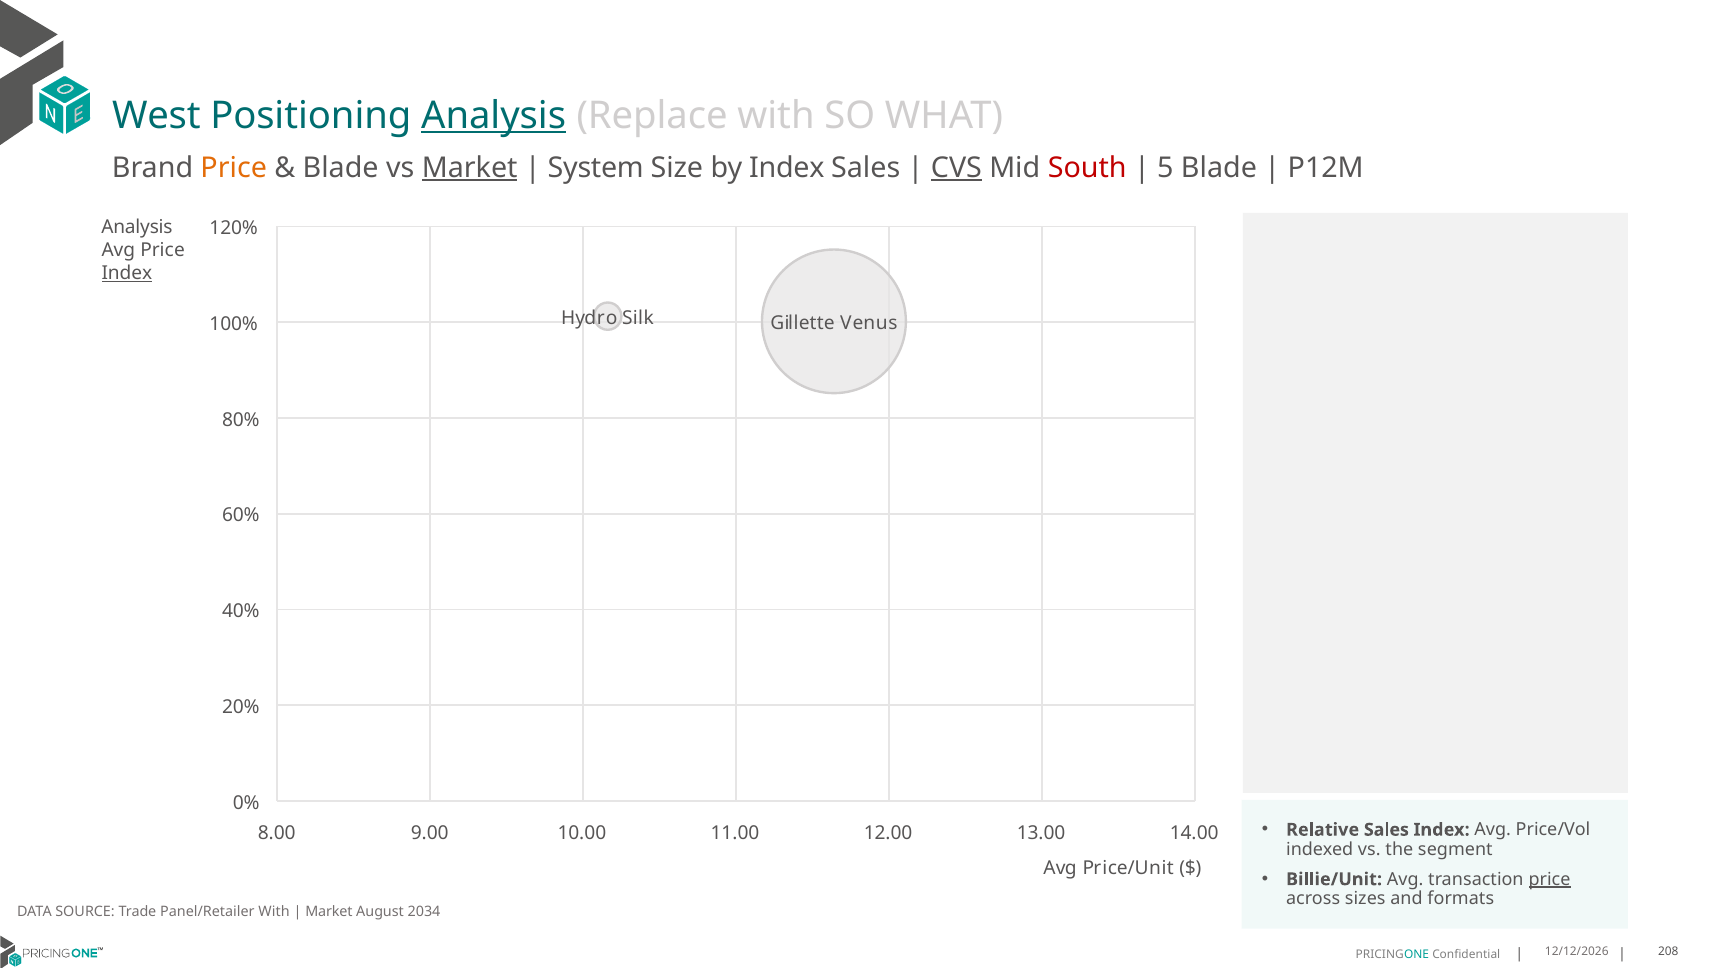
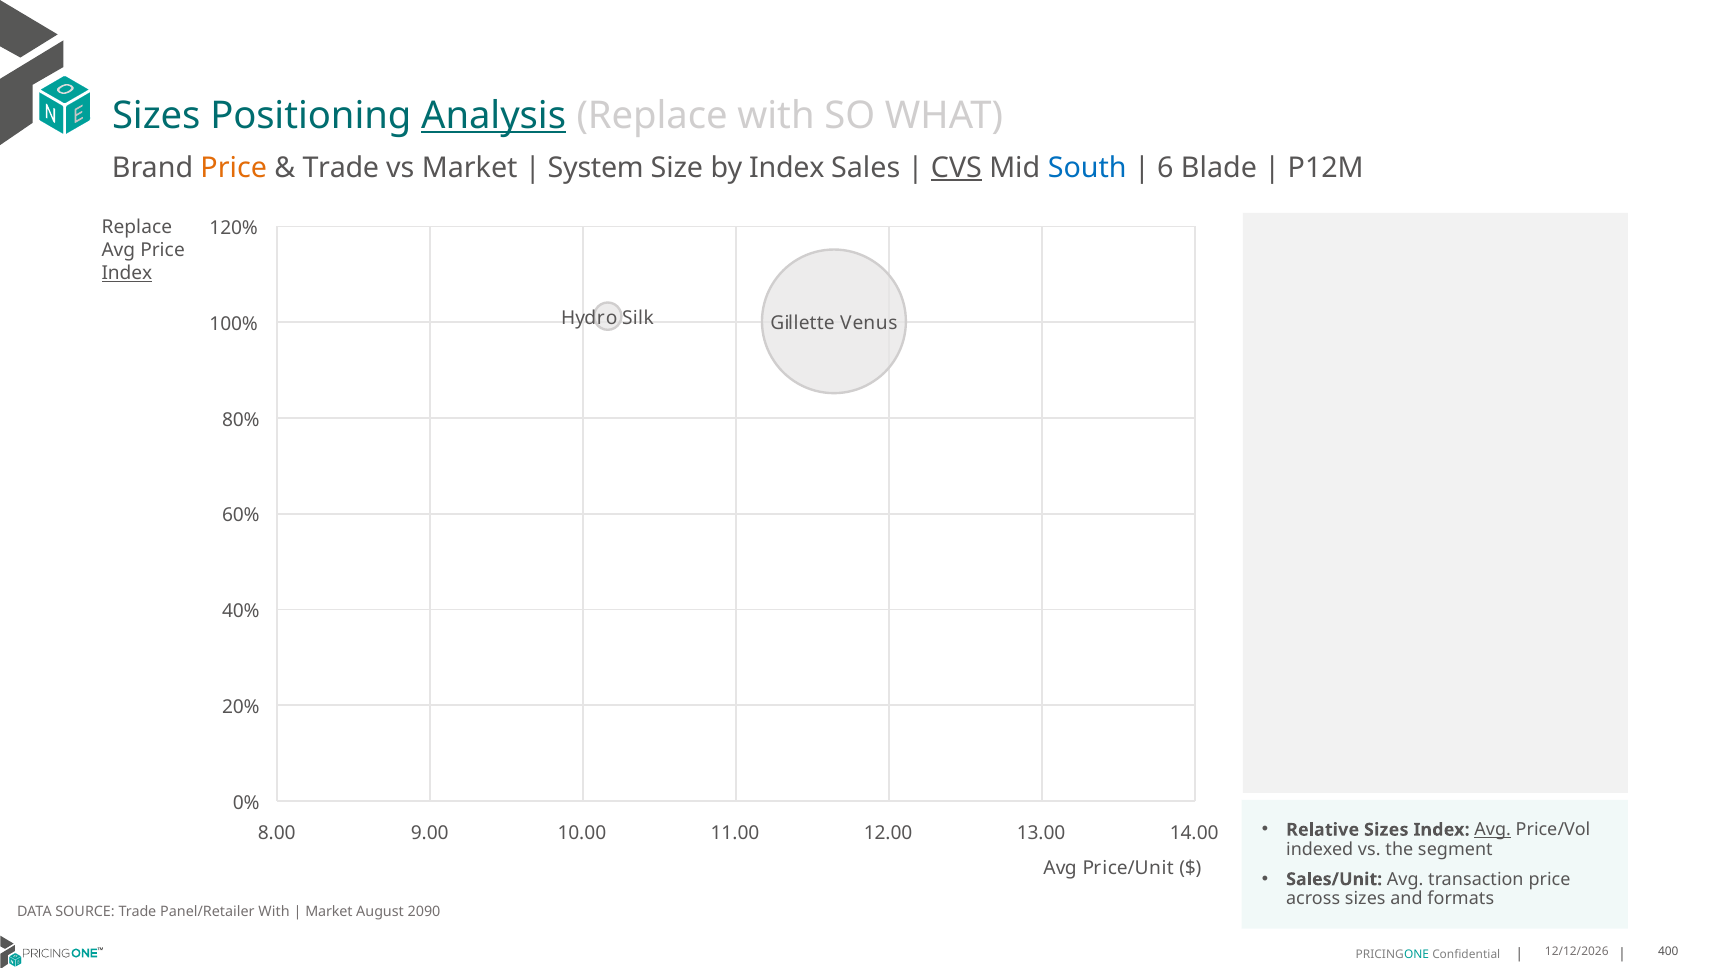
West at (156, 116): West -> Sizes
Blade at (341, 168): Blade -> Trade
Market at (470, 168) underline: present -> none
South colour: red -> blue
5: 5 -> 6
Analysis at (137, 228): Analysis -> Replace
Relative Sales: Sales -> Sizes
Avg at (1493, 830) underline: none -> present
Billie/Unit: Billie/Unit -> Sales/Unit
price at (1550, 879) underline: present -> none
2034: 2034 -> 2090
208: 208 -> 400
